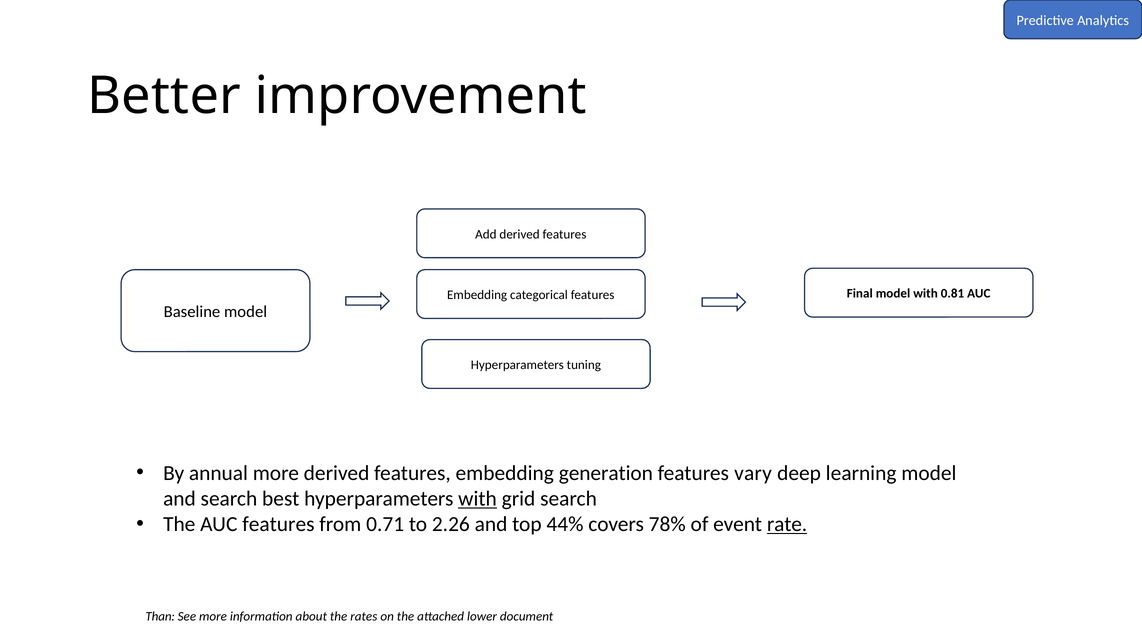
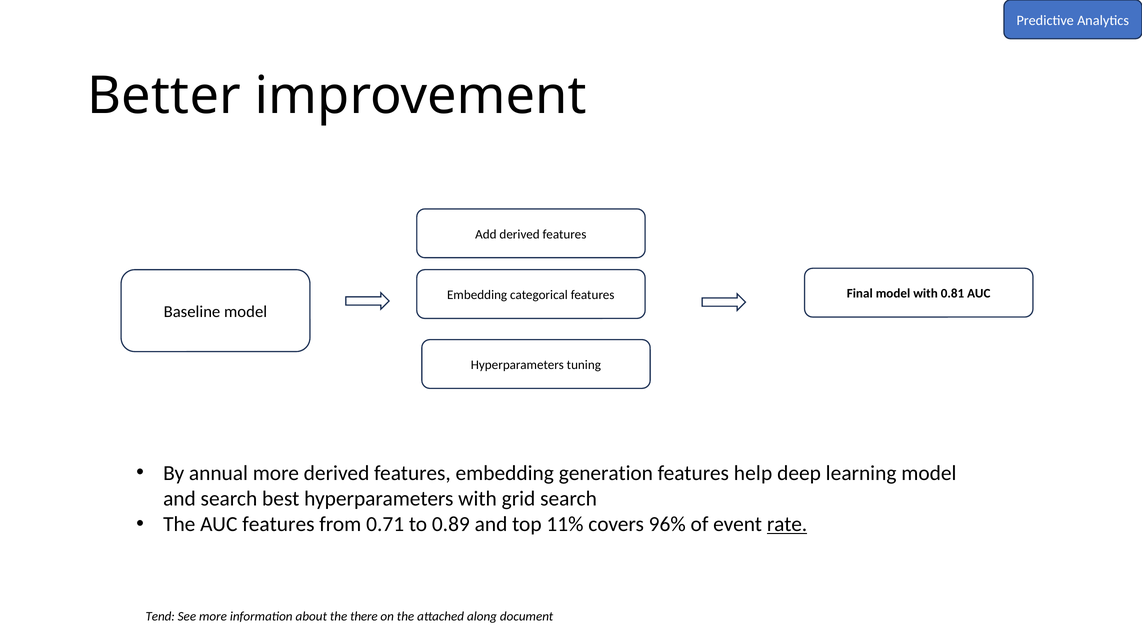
vary: vary -> help
with at (478, 499) underline: present -> none
2.26: 2.26 -> 0.89
44%: 44% -> 11%
78%: 78% -> 96%
Than: Than -> Tend
rates: rates -> there
lower: lower -> along
